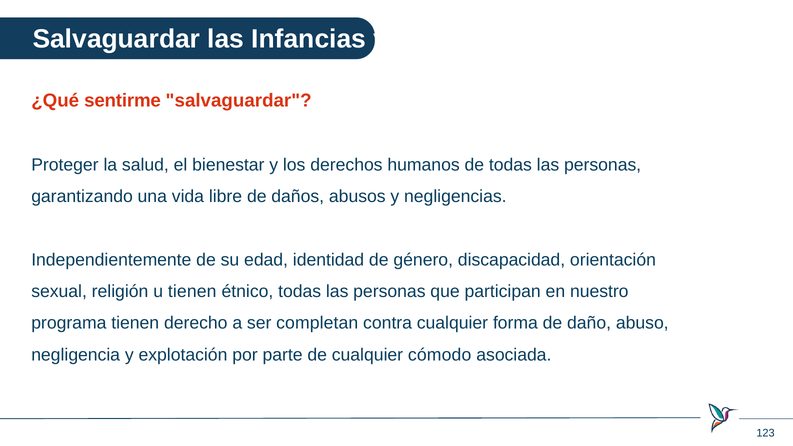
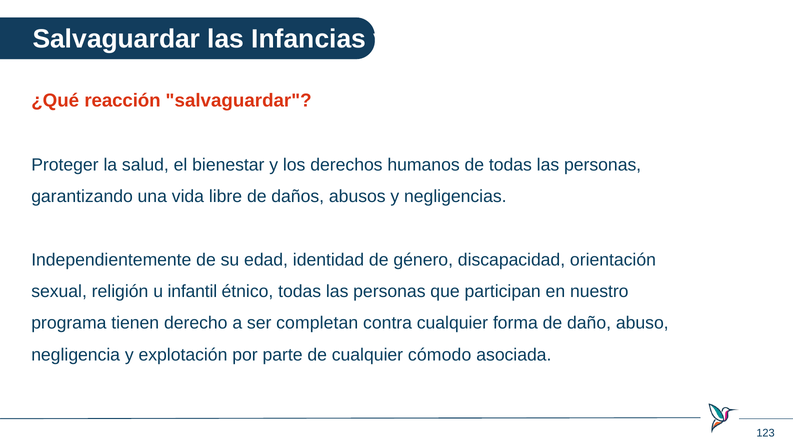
sentirme: sentirme -> reacción
u tienen: tienen -> infantil
